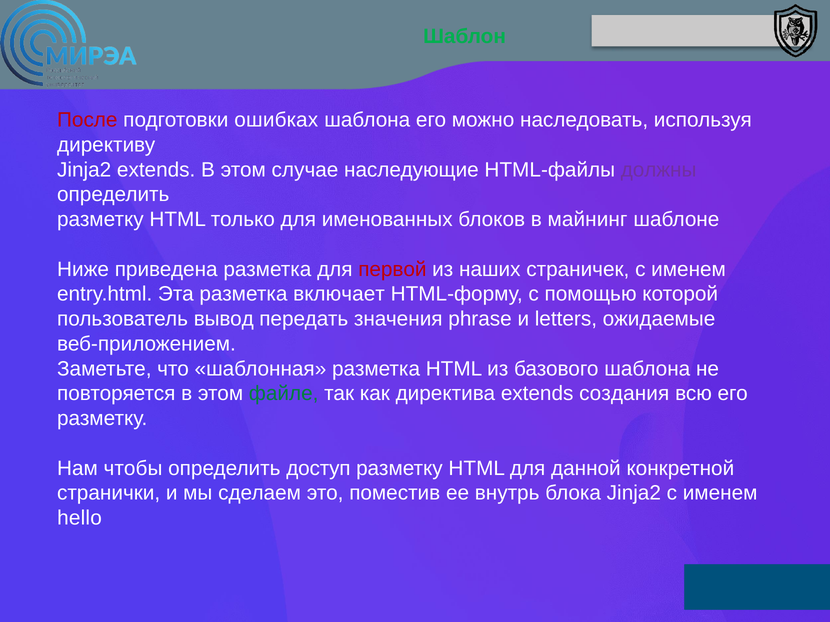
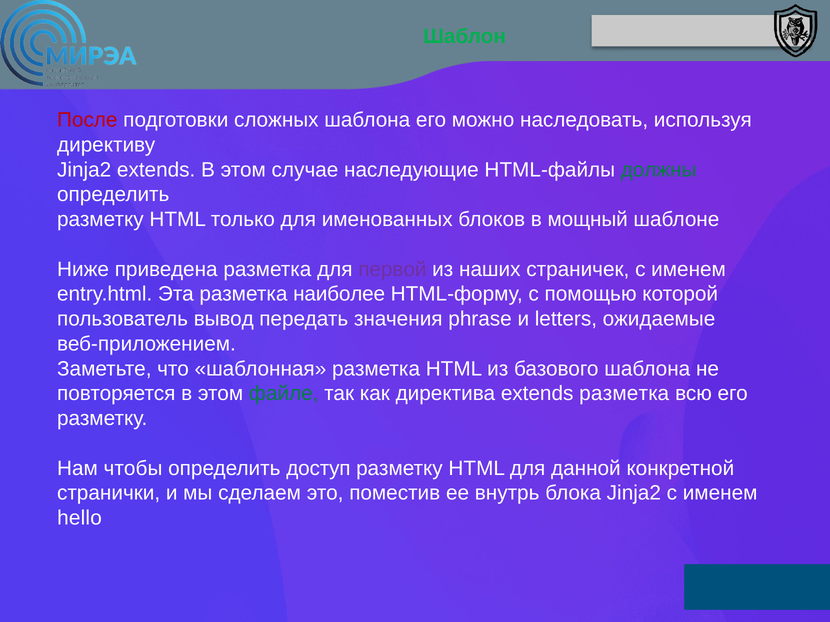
ошибках: ошибках -> сложных
должны colour: purple -> green
майнинг: майнинг -> мощный
первой colour: red -> purple
включает: включает -> наиболее
extends создания: создания -> разметка
